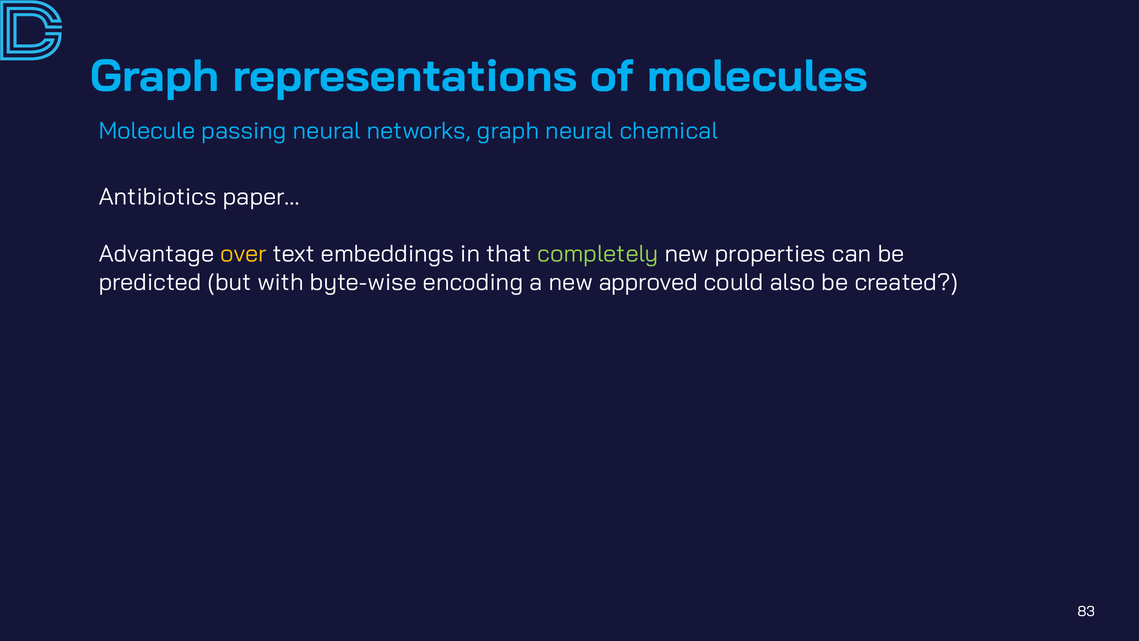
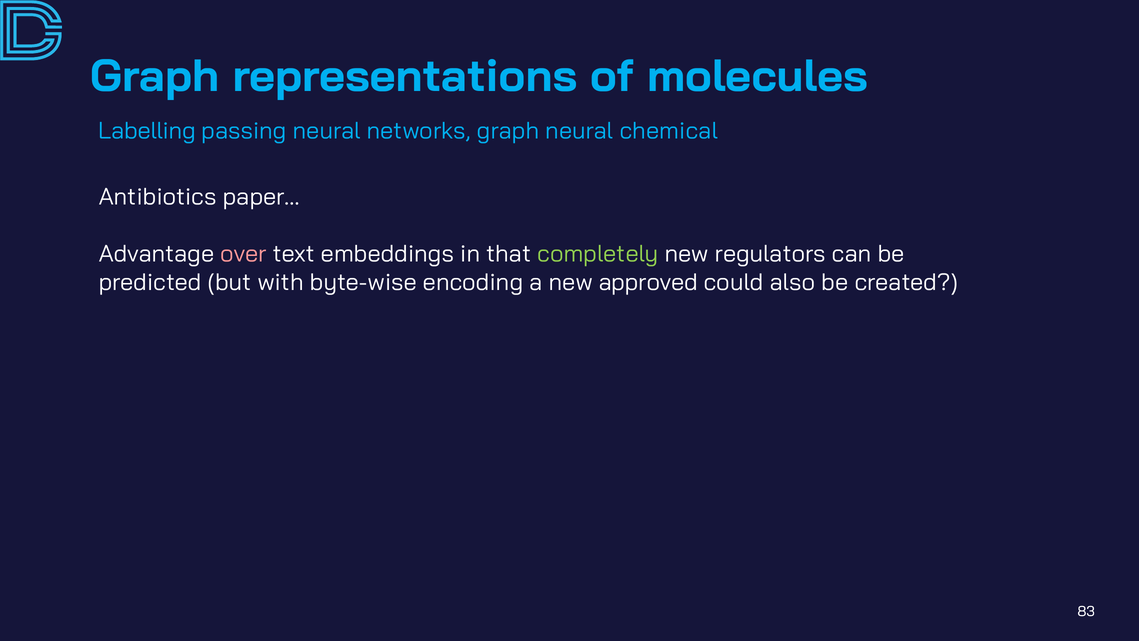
Molecule: Molecule -> Labelling
over colour: yellow -> pink
properties: properties -> regulators
